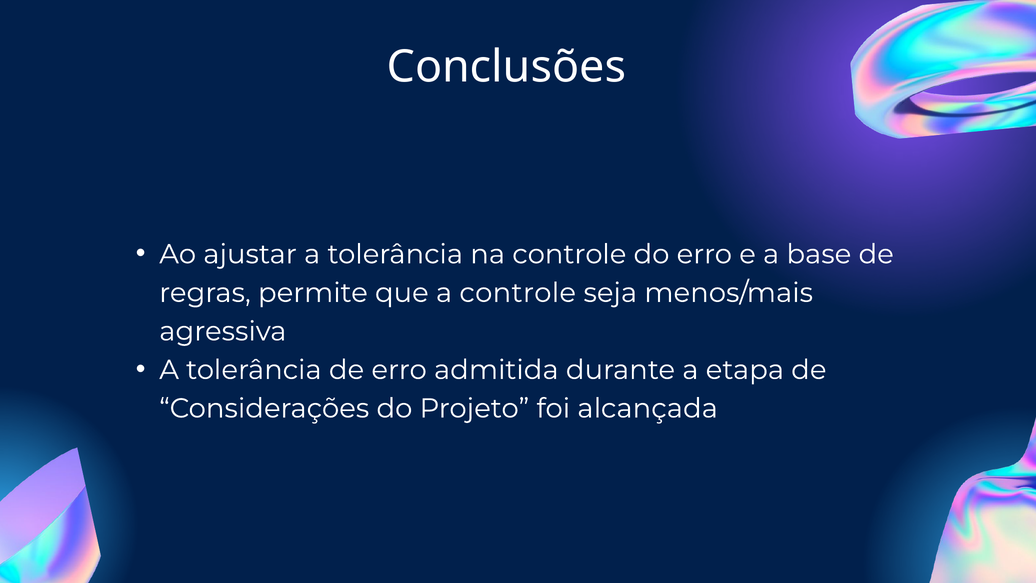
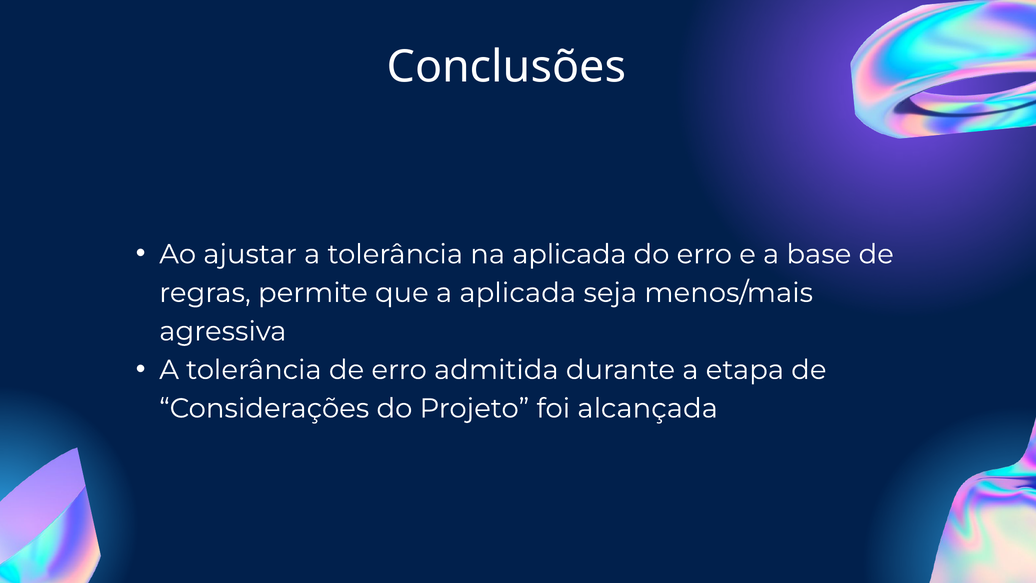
na controle: controle -> aplicada
a controle: controle -> aplicada
